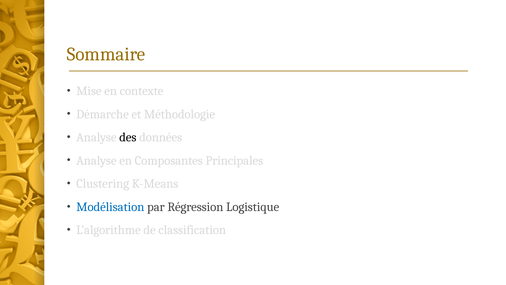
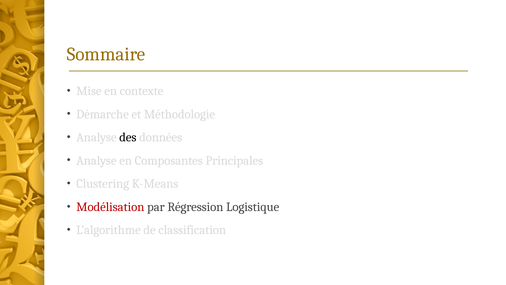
Modélisation colour: blue -> red
